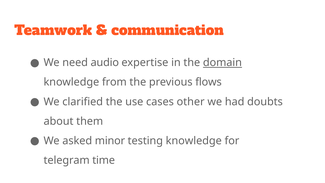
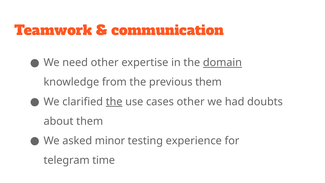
need audio: audio -> other
previous flows: flows -> them
the at (114, 102) underline: none -> present
testing knowledge: knowledge -> experience
